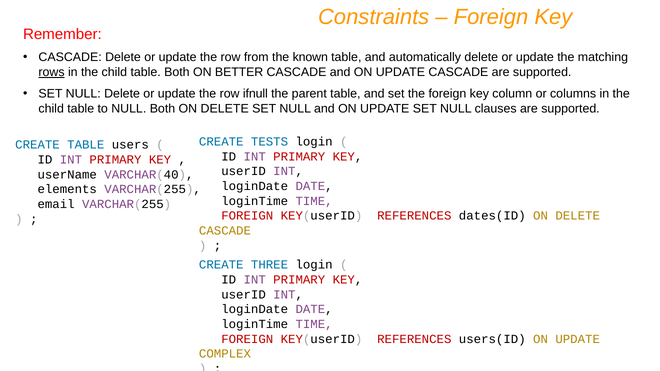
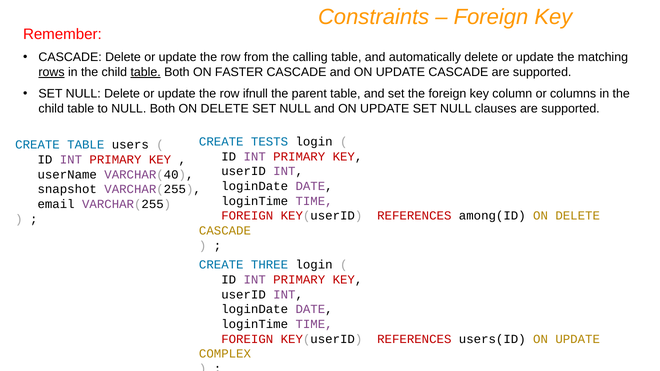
known: known -> calling
table at (146, 72) underline: none -> present
BETTER: BETTER -> FASTER
elements: elements -> snapshot
dates(ID: dates(ID -> among(ID
